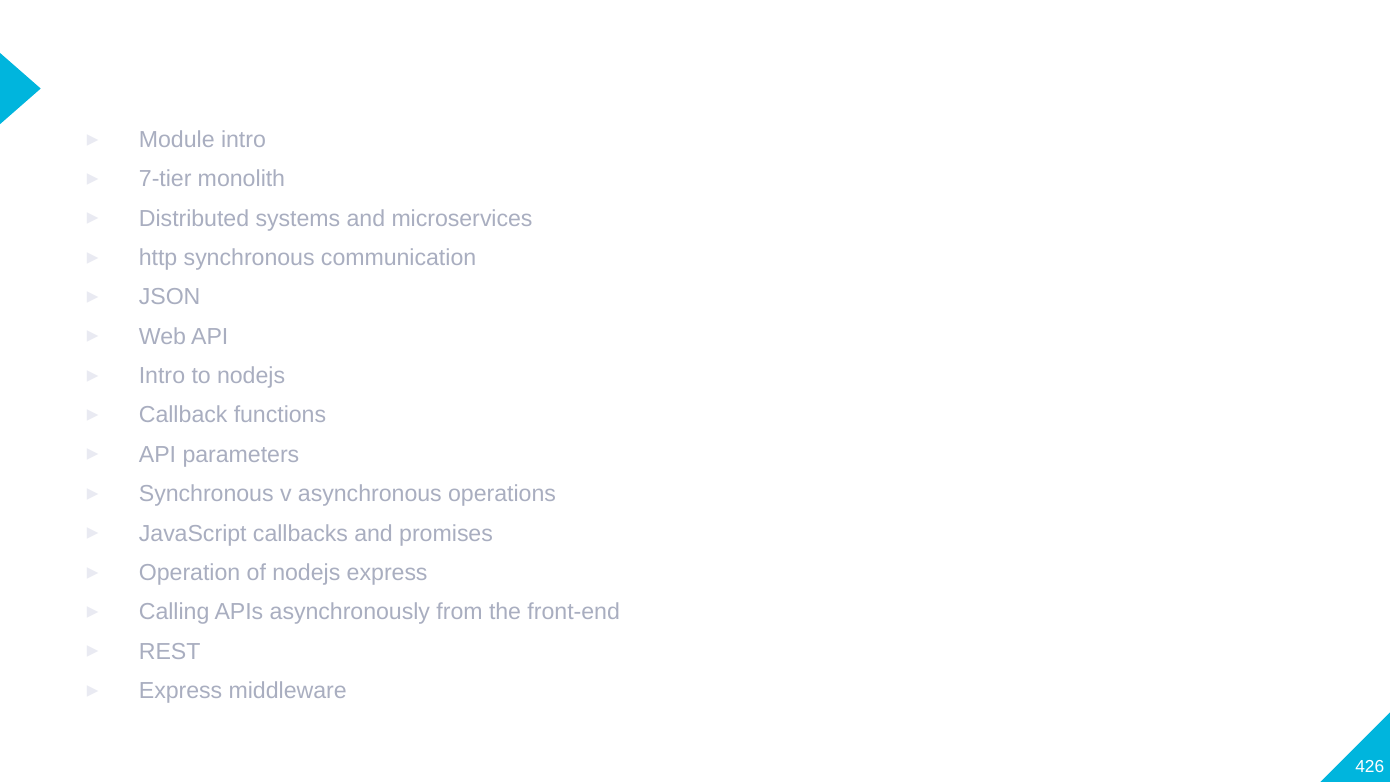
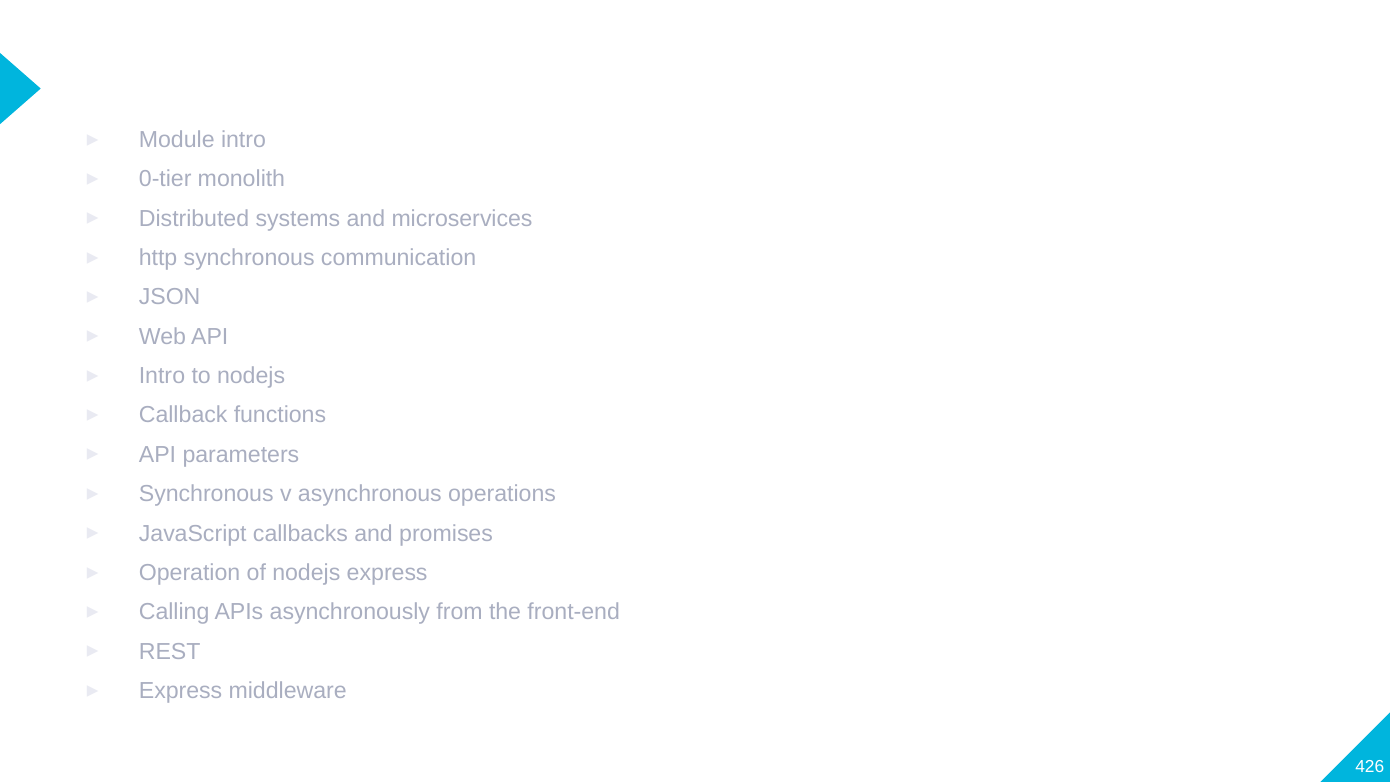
7-tier: 7-tier -> 0-tier
